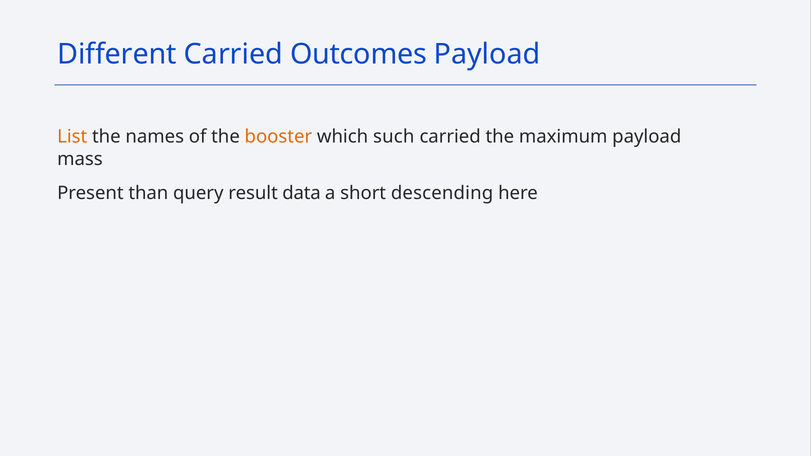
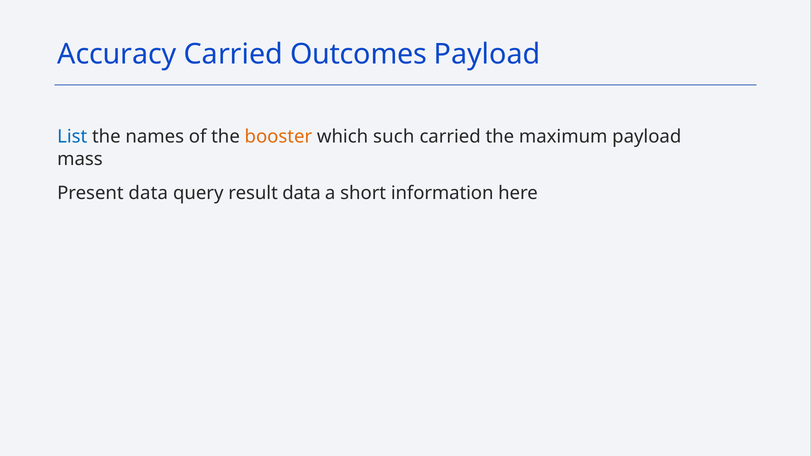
Different: Different -> Accuracy
List colour: orange -> blue
Present than: than -> data
descending: descending -> information
